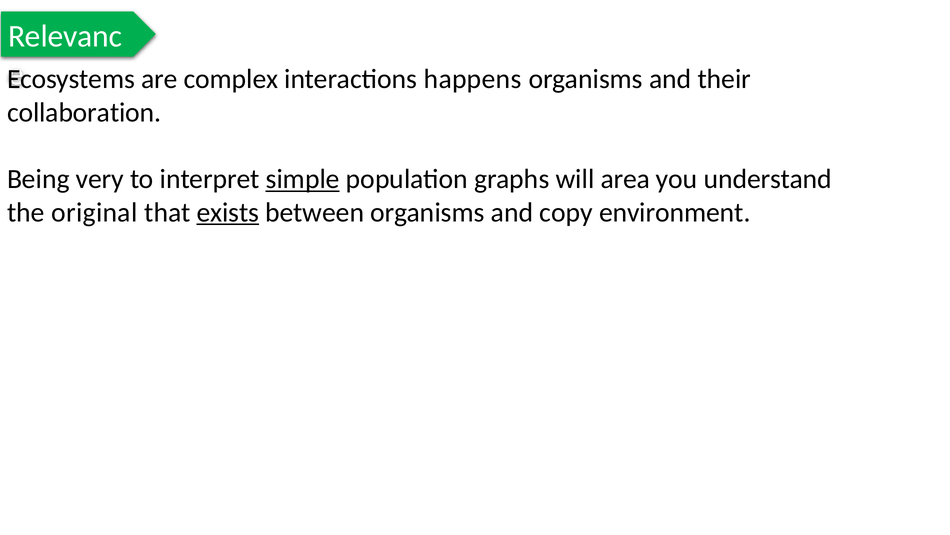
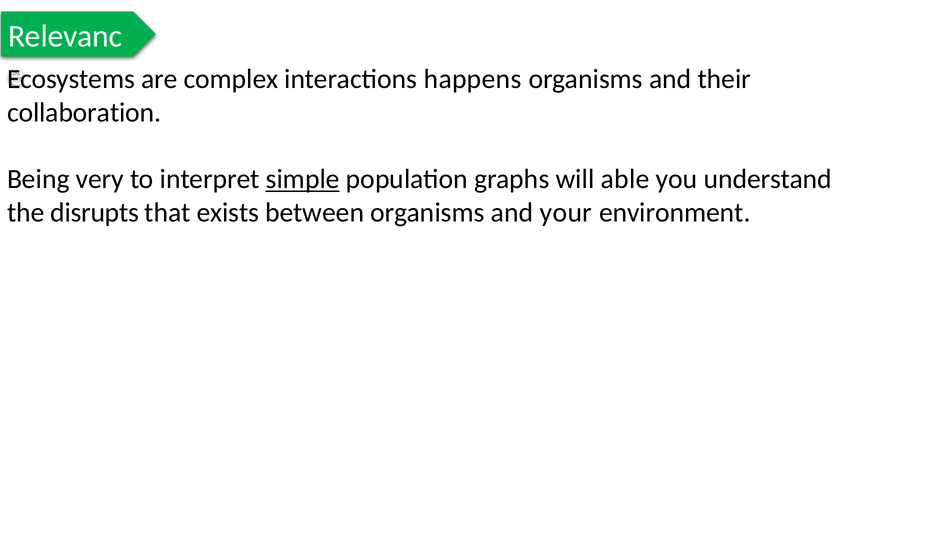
area: area -> able
original: original -> disrupts
exists underline: present -> none
copy: copy -> your
